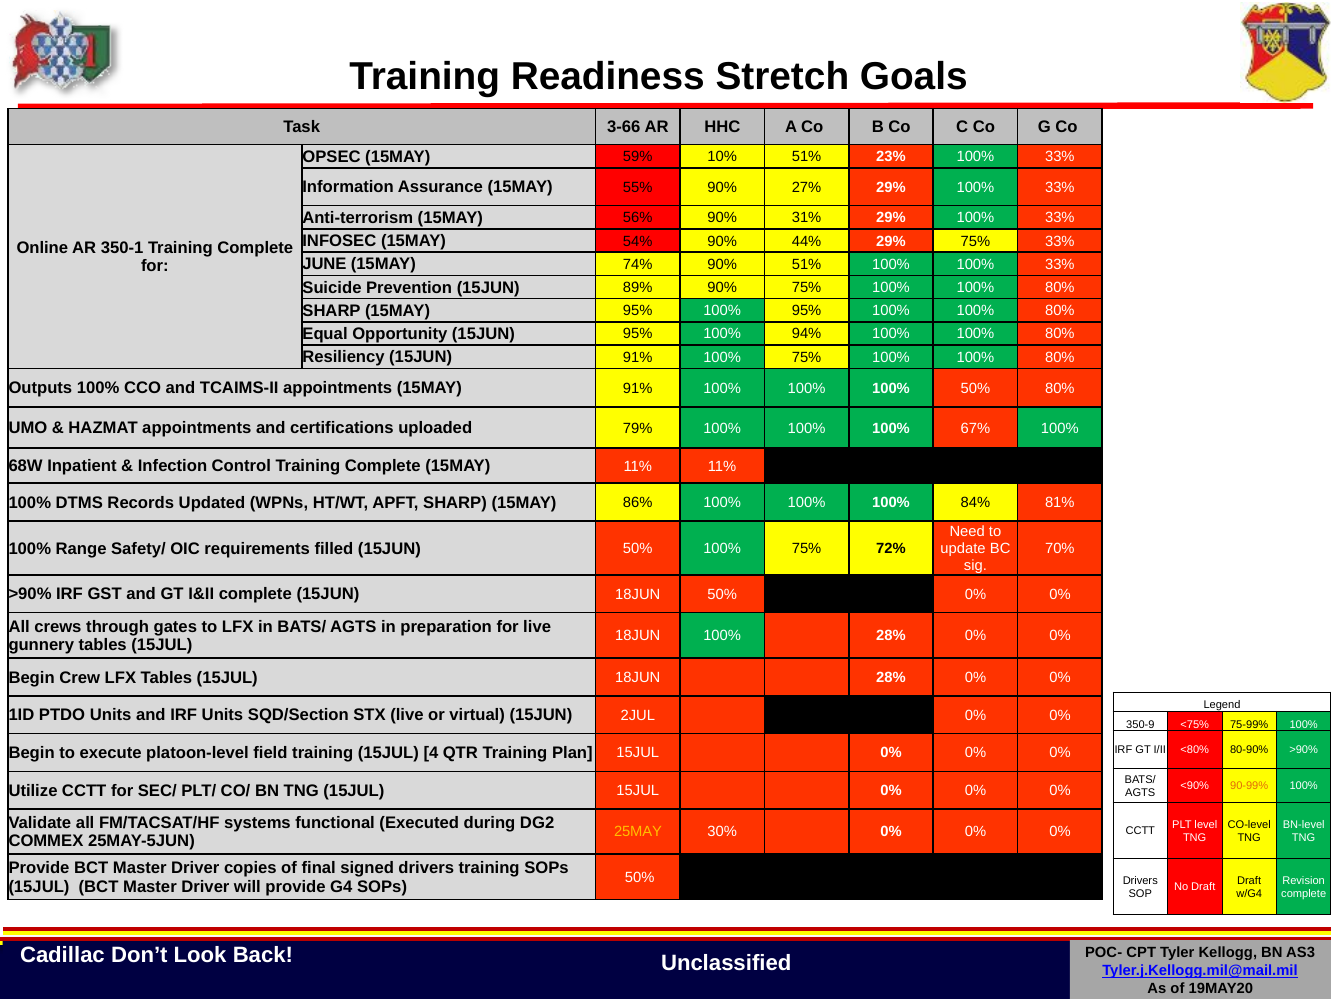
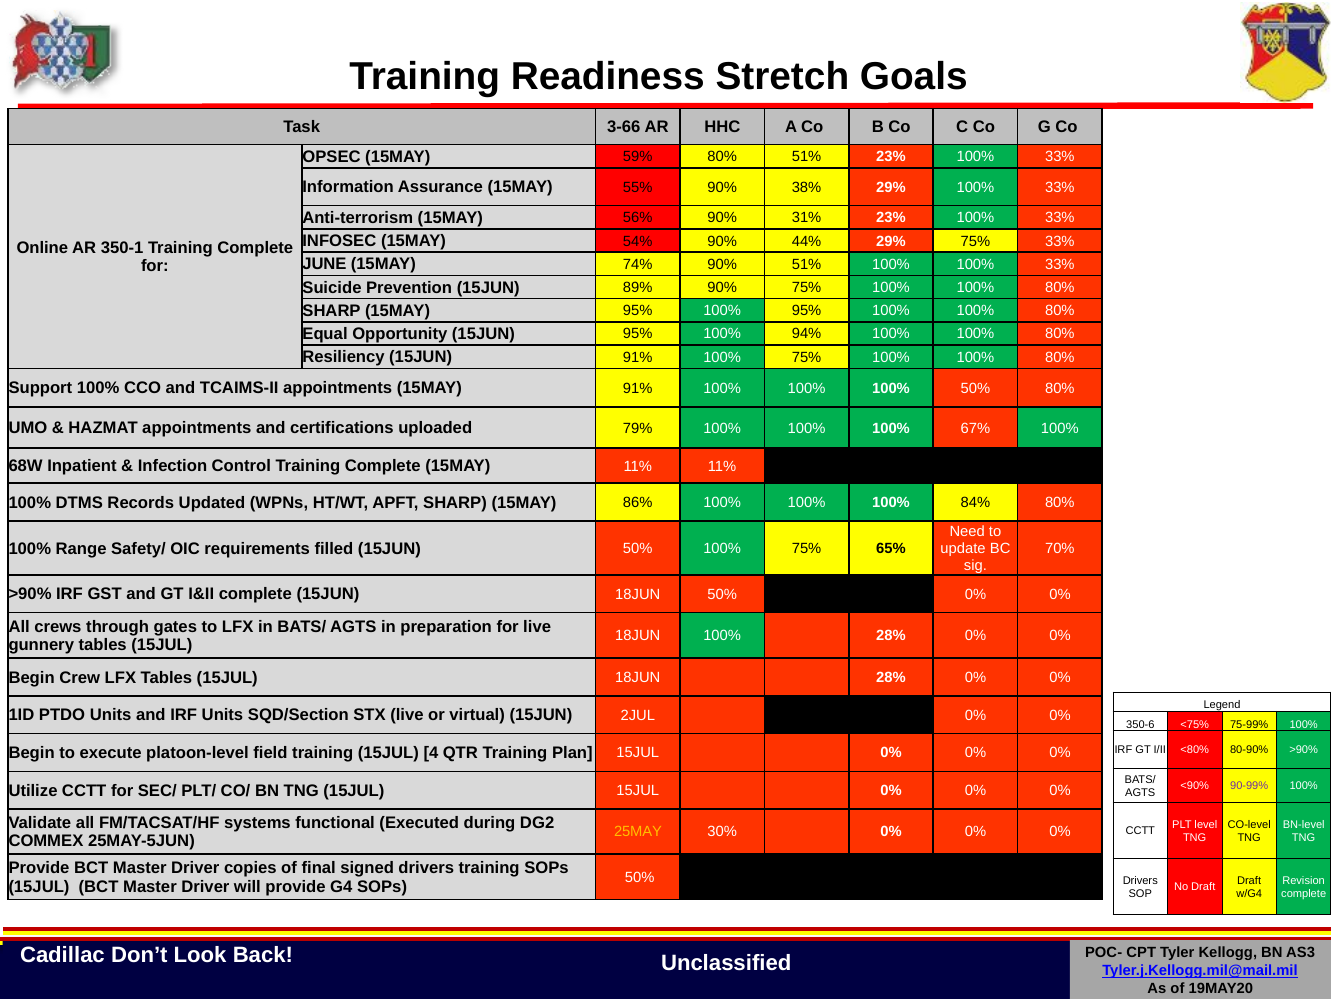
59% 10%: 10% -> 80%
27%: 27% -> 38%
31% 29%: 29% -> 23%
Outputs: Outputs -> Support
84% 81%: 81% -> 80%
72%: 72% -> 65%
350-9: 350-9 -> 350-6
90-99% colour: orange -> purple
